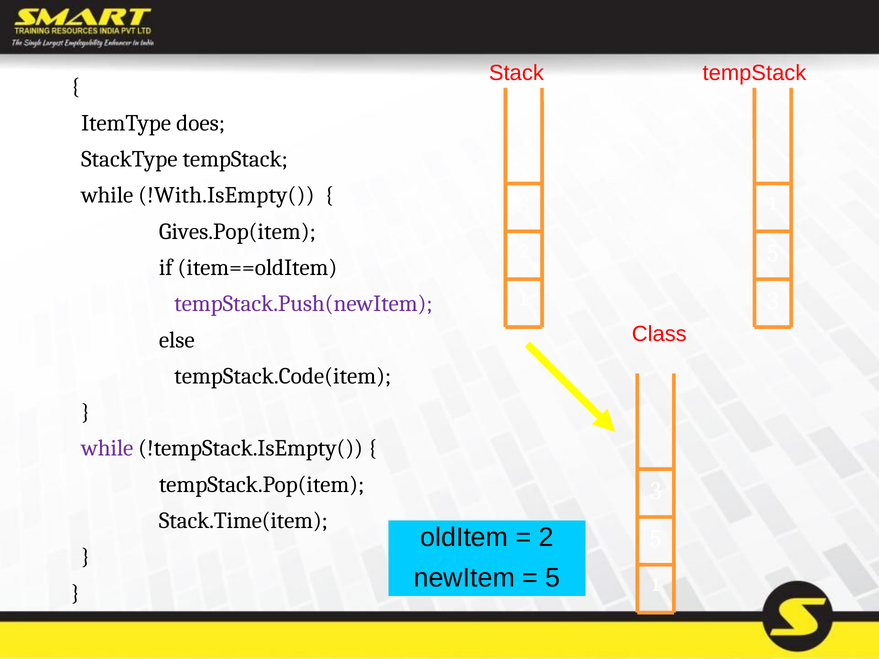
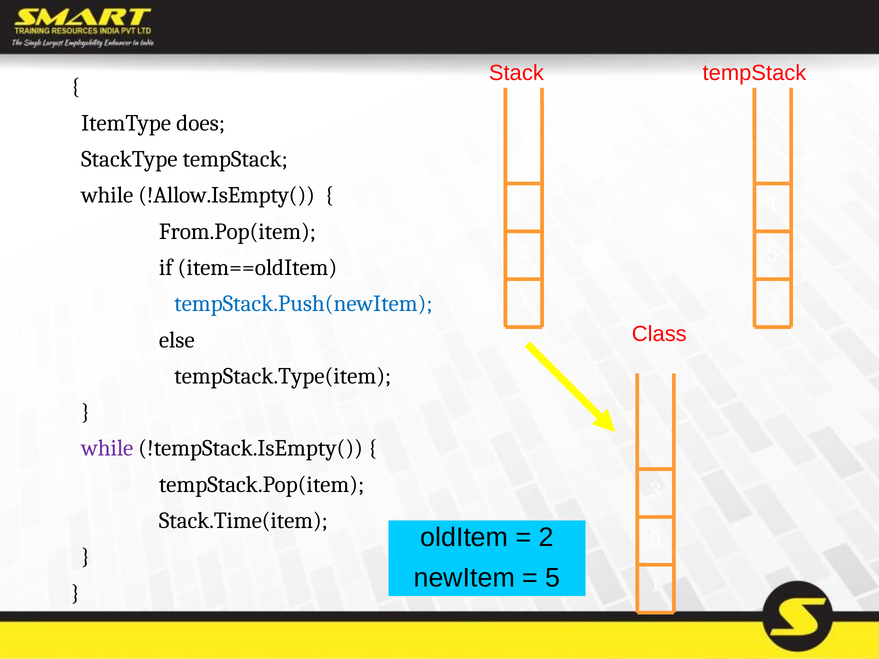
!With.IsEmpty(: !With.IsEmpty( -> !Allow.IsEmpty(
Gives.Pop(item: Gives.Pop(item -> From.Pop(item
tempStack.Push(newItem colour: purple -> blue
tempStack.Code(item: tempStack.Code(item -> tempStack.Type(item
